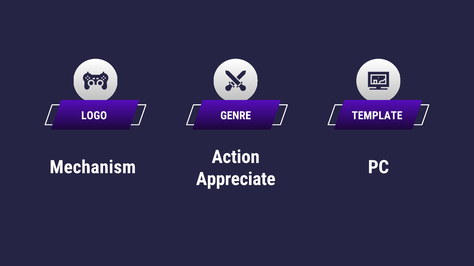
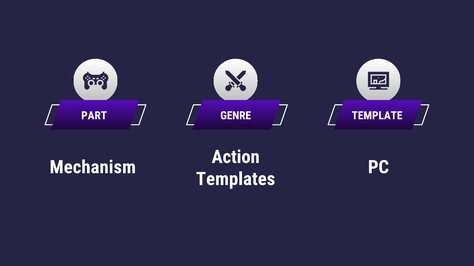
LOGO: LOGO -> PART
Appreciate: Appreciate -> Templates
